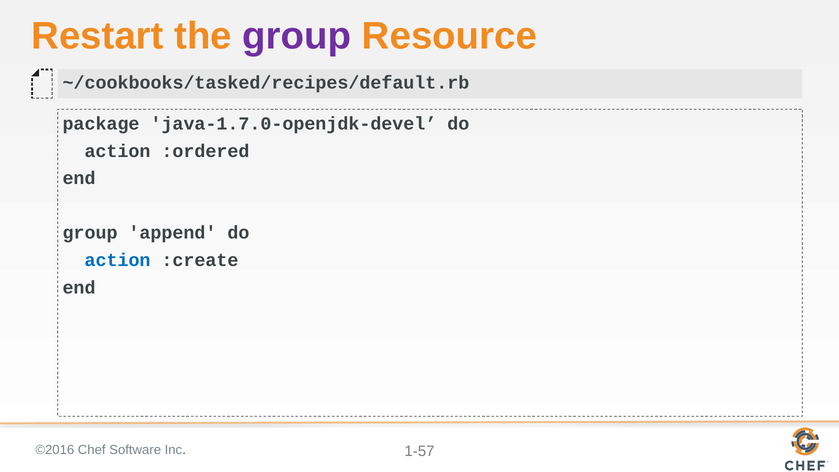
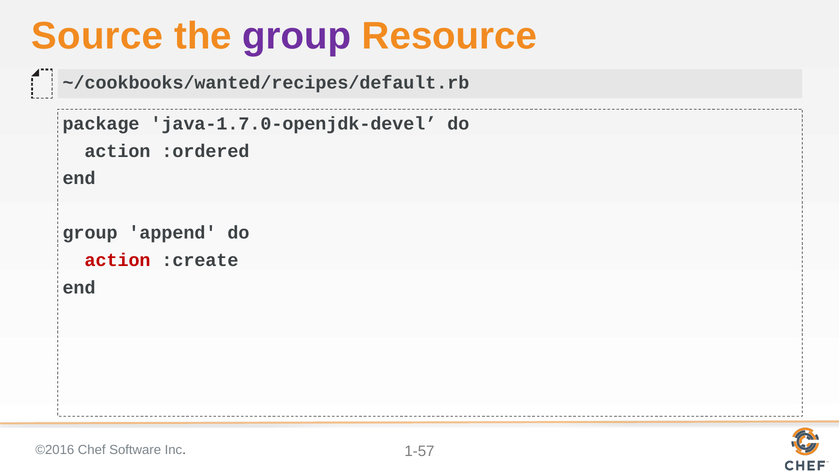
Restart: Restart -> Source
~/cookbooks/tasked/recipes/default.rb: ~/cookbooks/tasked/recipes/default.rb -> ~/cookbooks/wanted/recipes/default.rb
action at (118, 260) colour: blue -> red
